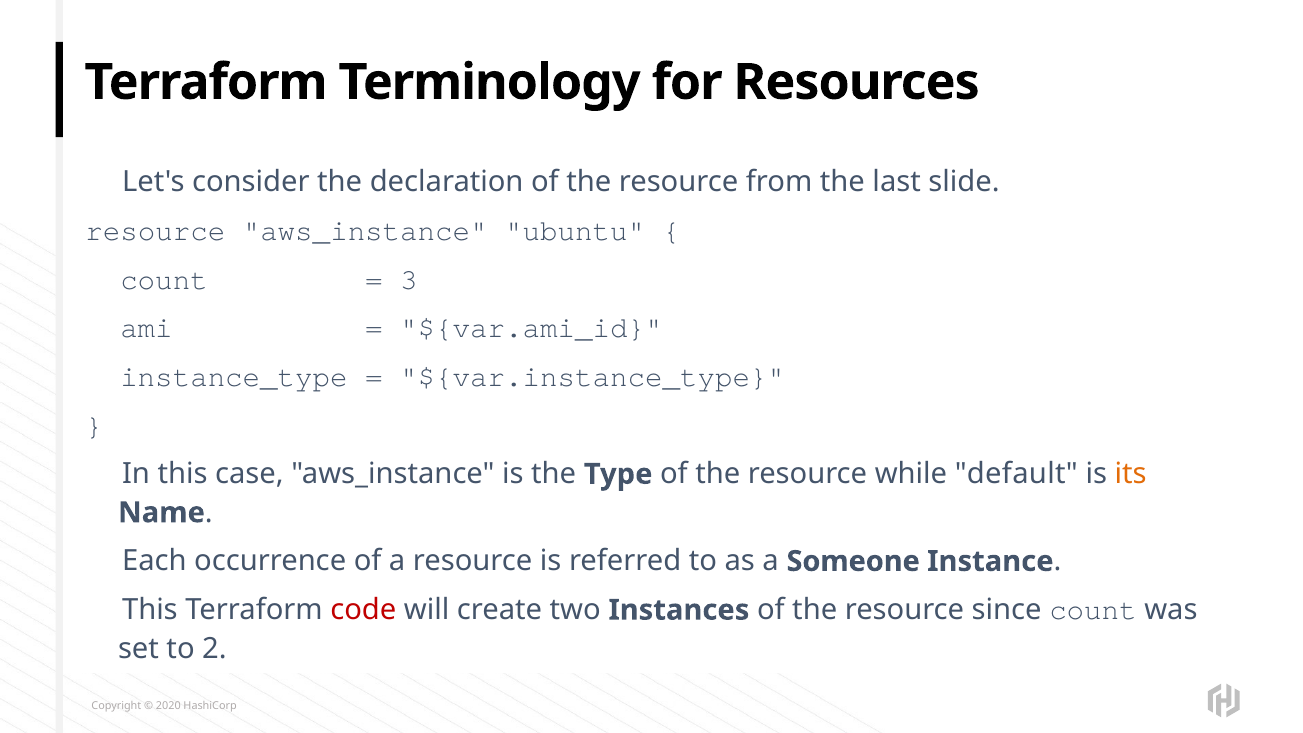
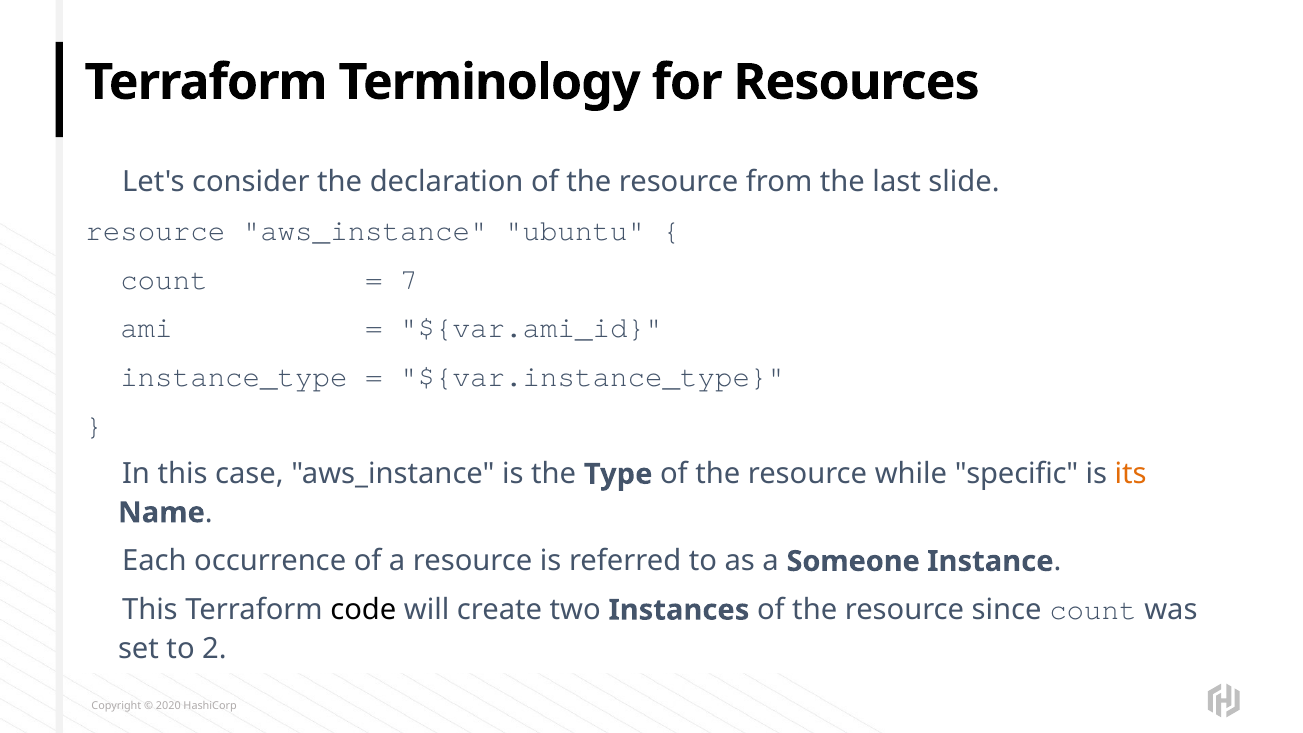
3: 3 -> 7
default: default -> specific
code colour: red -> black
